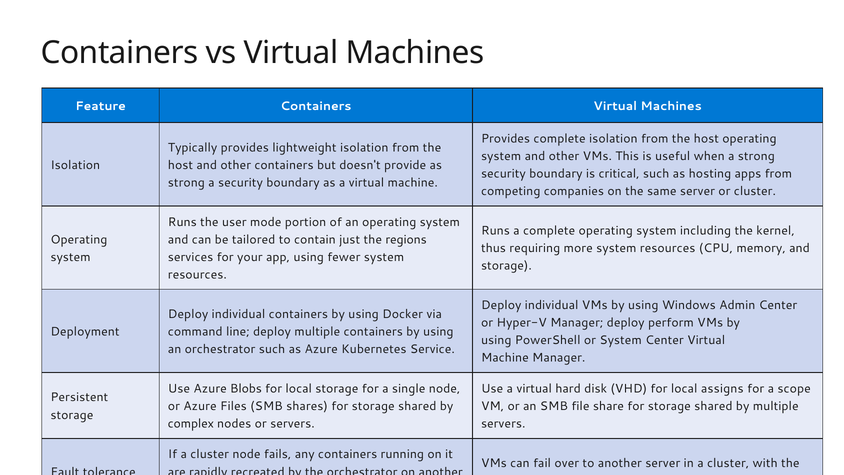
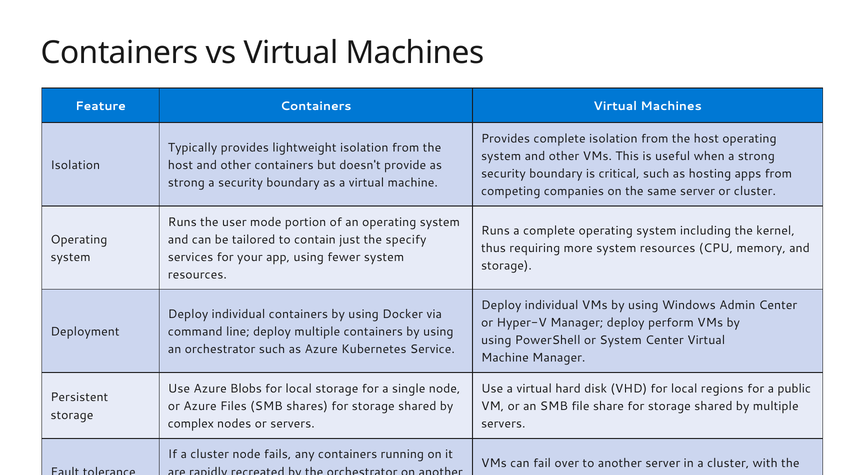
regions: regions -> specify
assigns: assigns -> regions
scope: scope -> public
